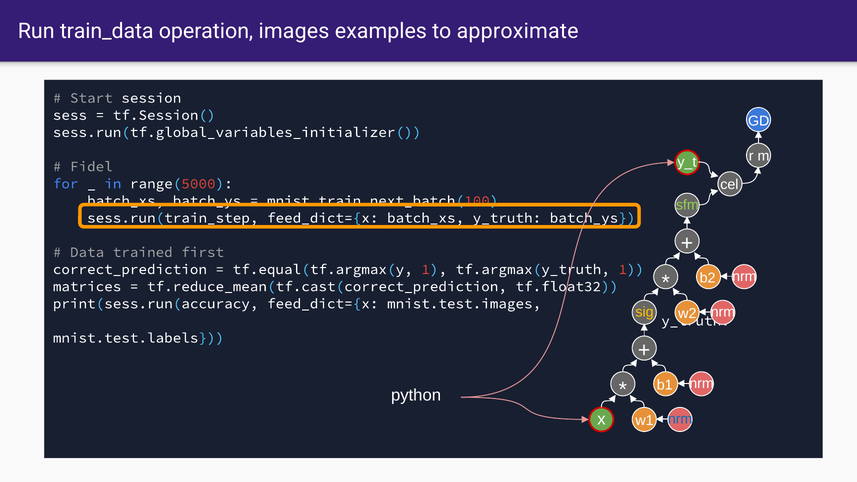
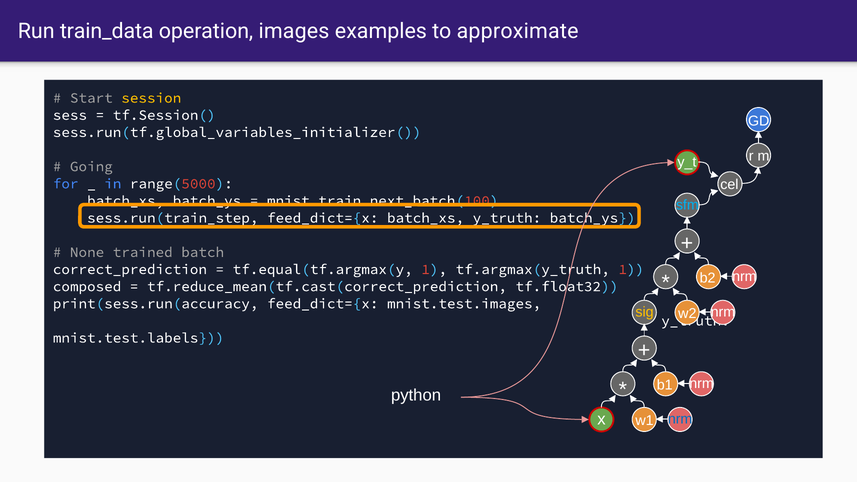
session colour: white -> yellow
Fidel: Fidel -> Going
sfm colour: light green -> light blue
Data: Data -> None
first: first -> batch
matrices: matrices -> composed
